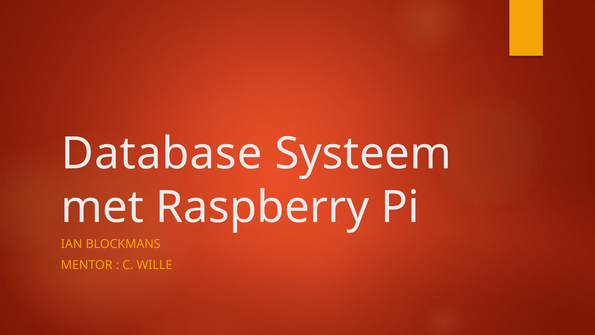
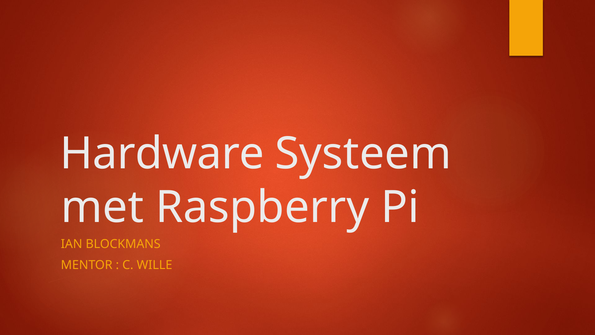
Database: Database -> Hardware
